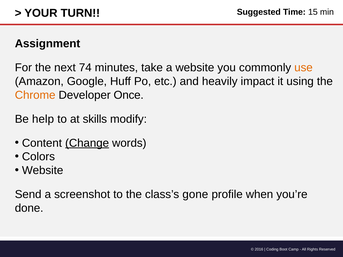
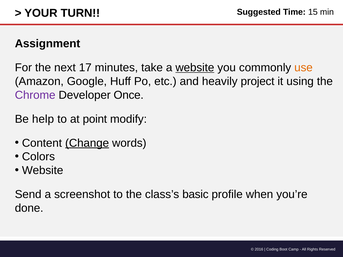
74: 74 -> 17
website at (195, 68) underline: none -> present
impact: impact -> project
Chrome colour: orange -> purple
skills: skills -> point
gone: gone -> basic
